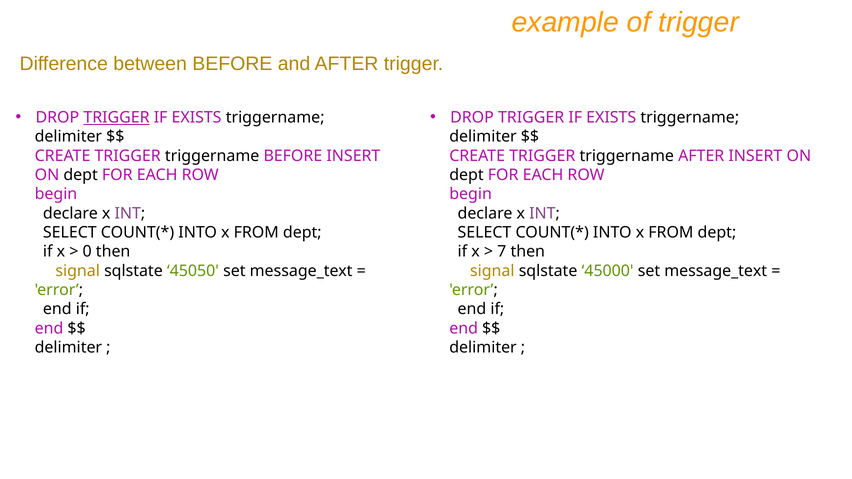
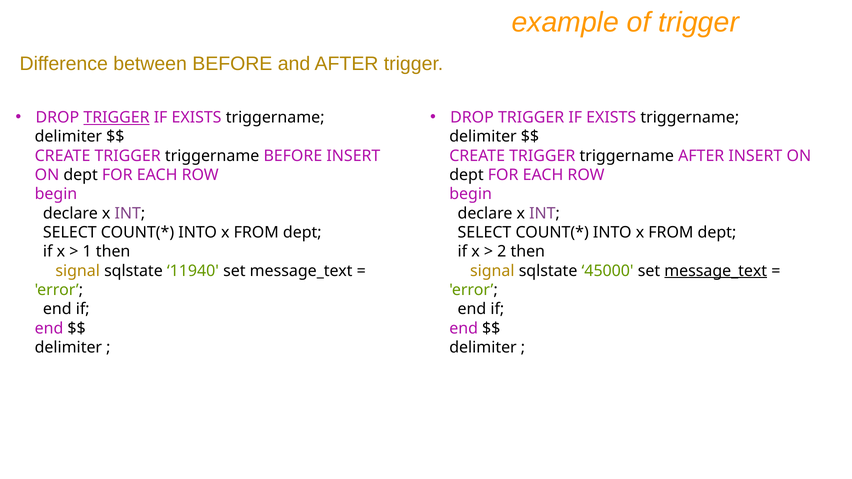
0: 0 -> 1
7: 7 -> 2
45050: 45050 -> 11940
message_text at (716, 271) underline: none -> present
